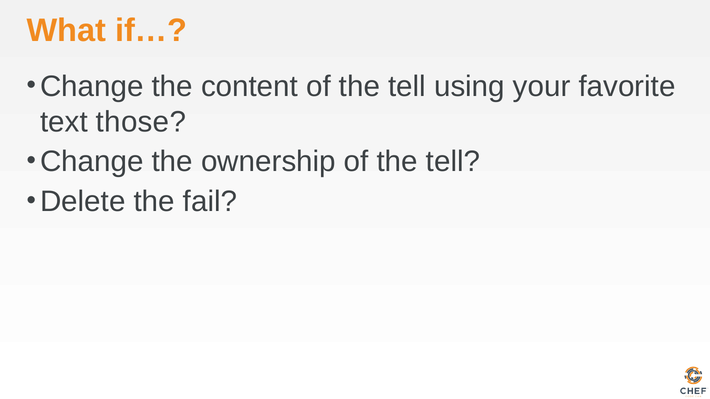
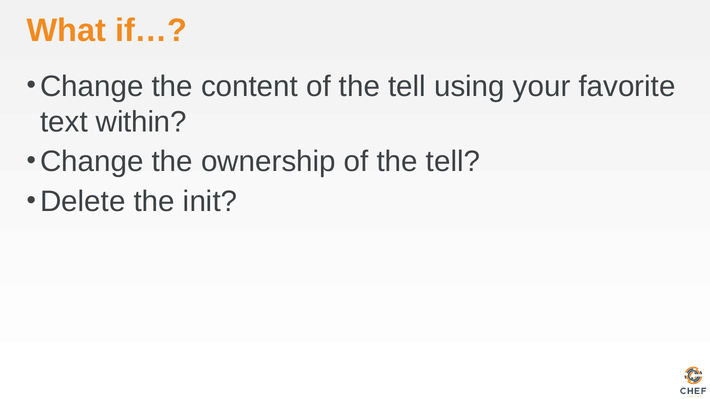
those: those -> within
fail: fail -> init
